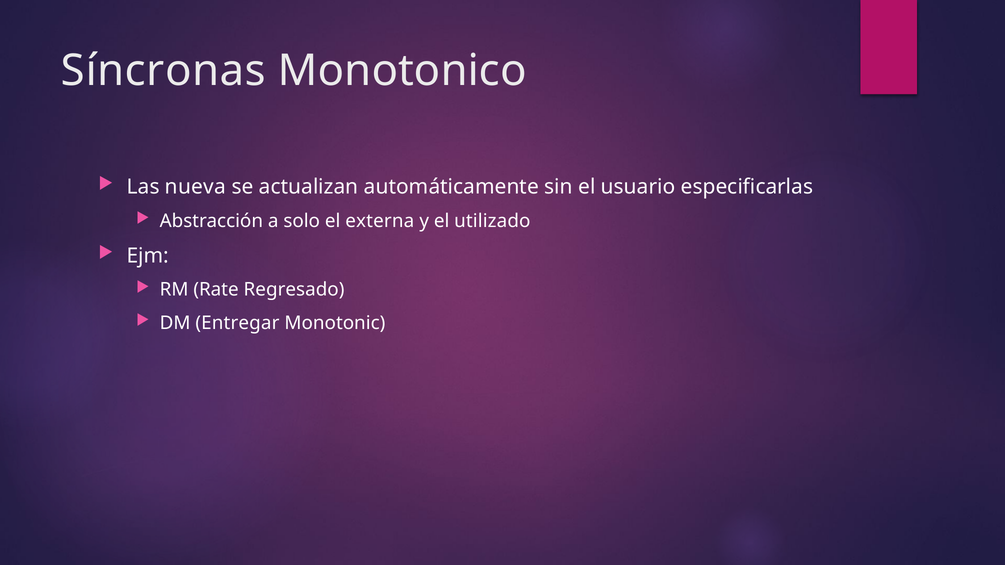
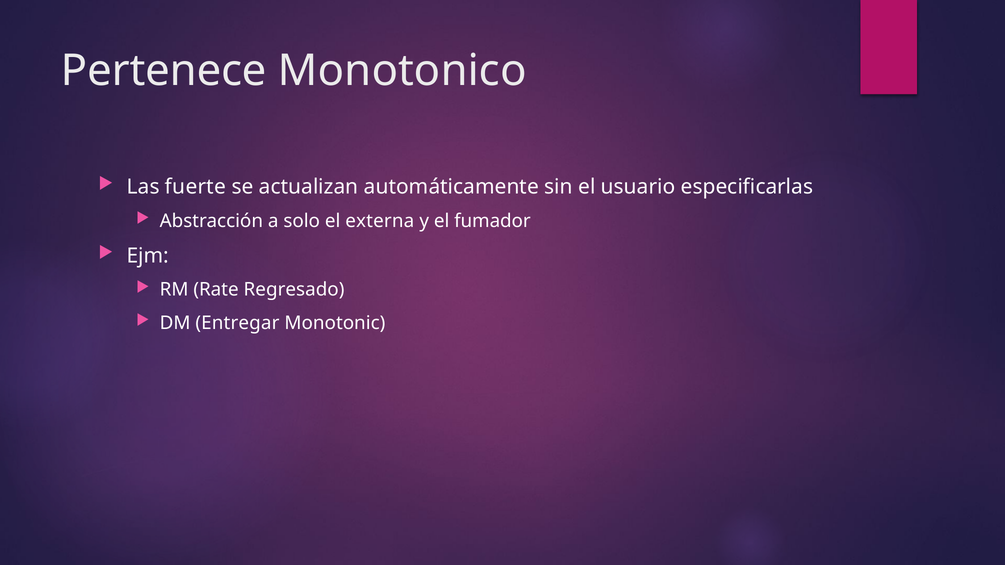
Síncronas: Síncronas -> Pertenece
nueva: nueva -> fuerte
utilizado: utilizado -> fumador
